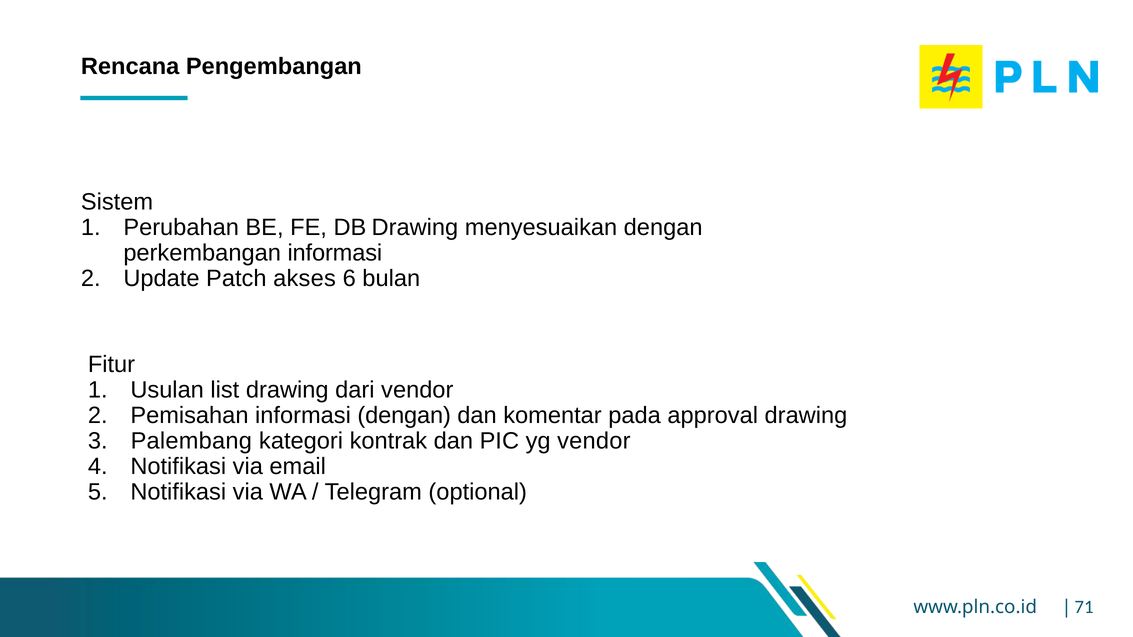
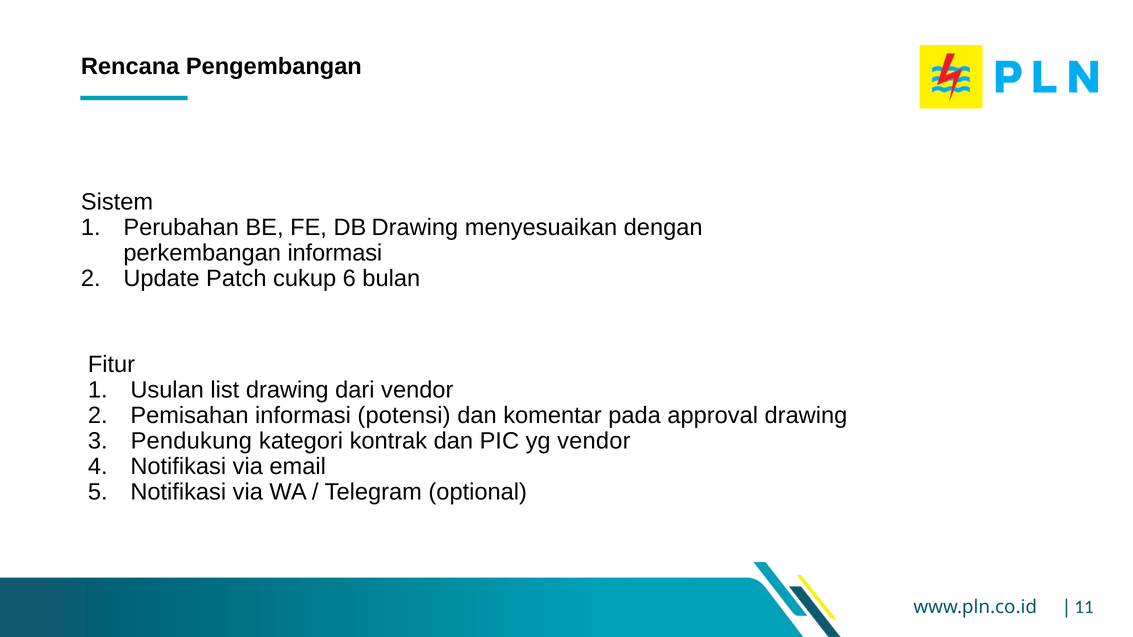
akses: akses -> cukup
informasi dengan: dengan -> potensi
Palembang: Palembang -> Pendukung
71: 71 -> 11
